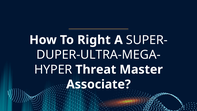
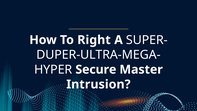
Threat: Threat -> Secure
Associate: Associate -> Intrusion
